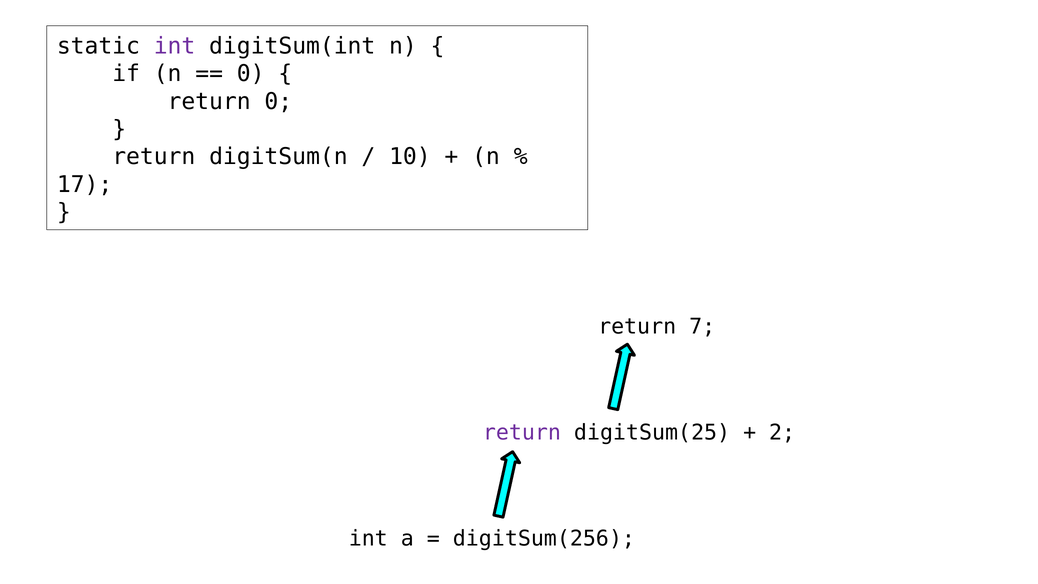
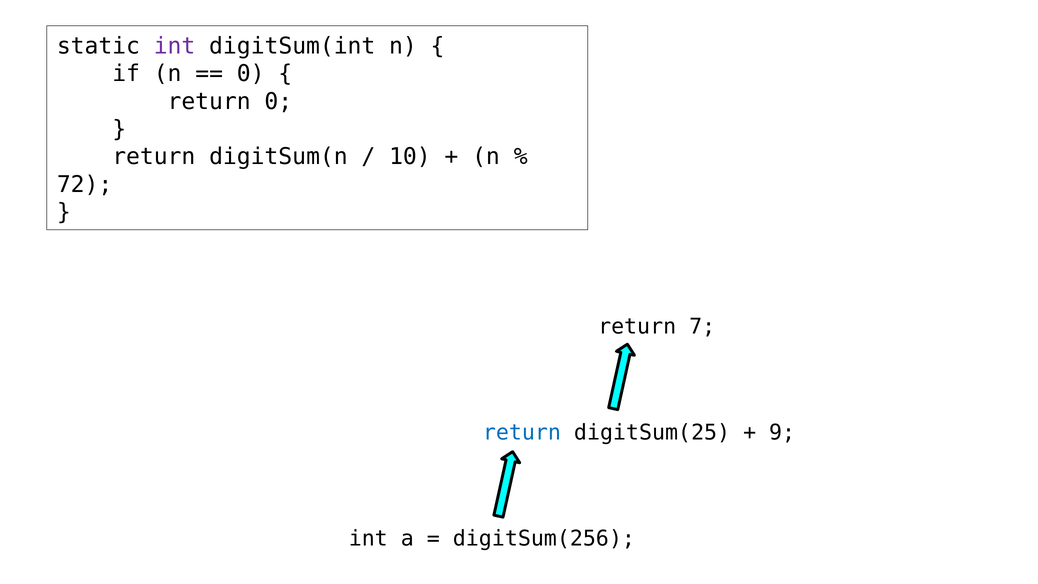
17: 17 -> 72
return at (522, 433) colour: purple -> blue
2: 2 -> 9
